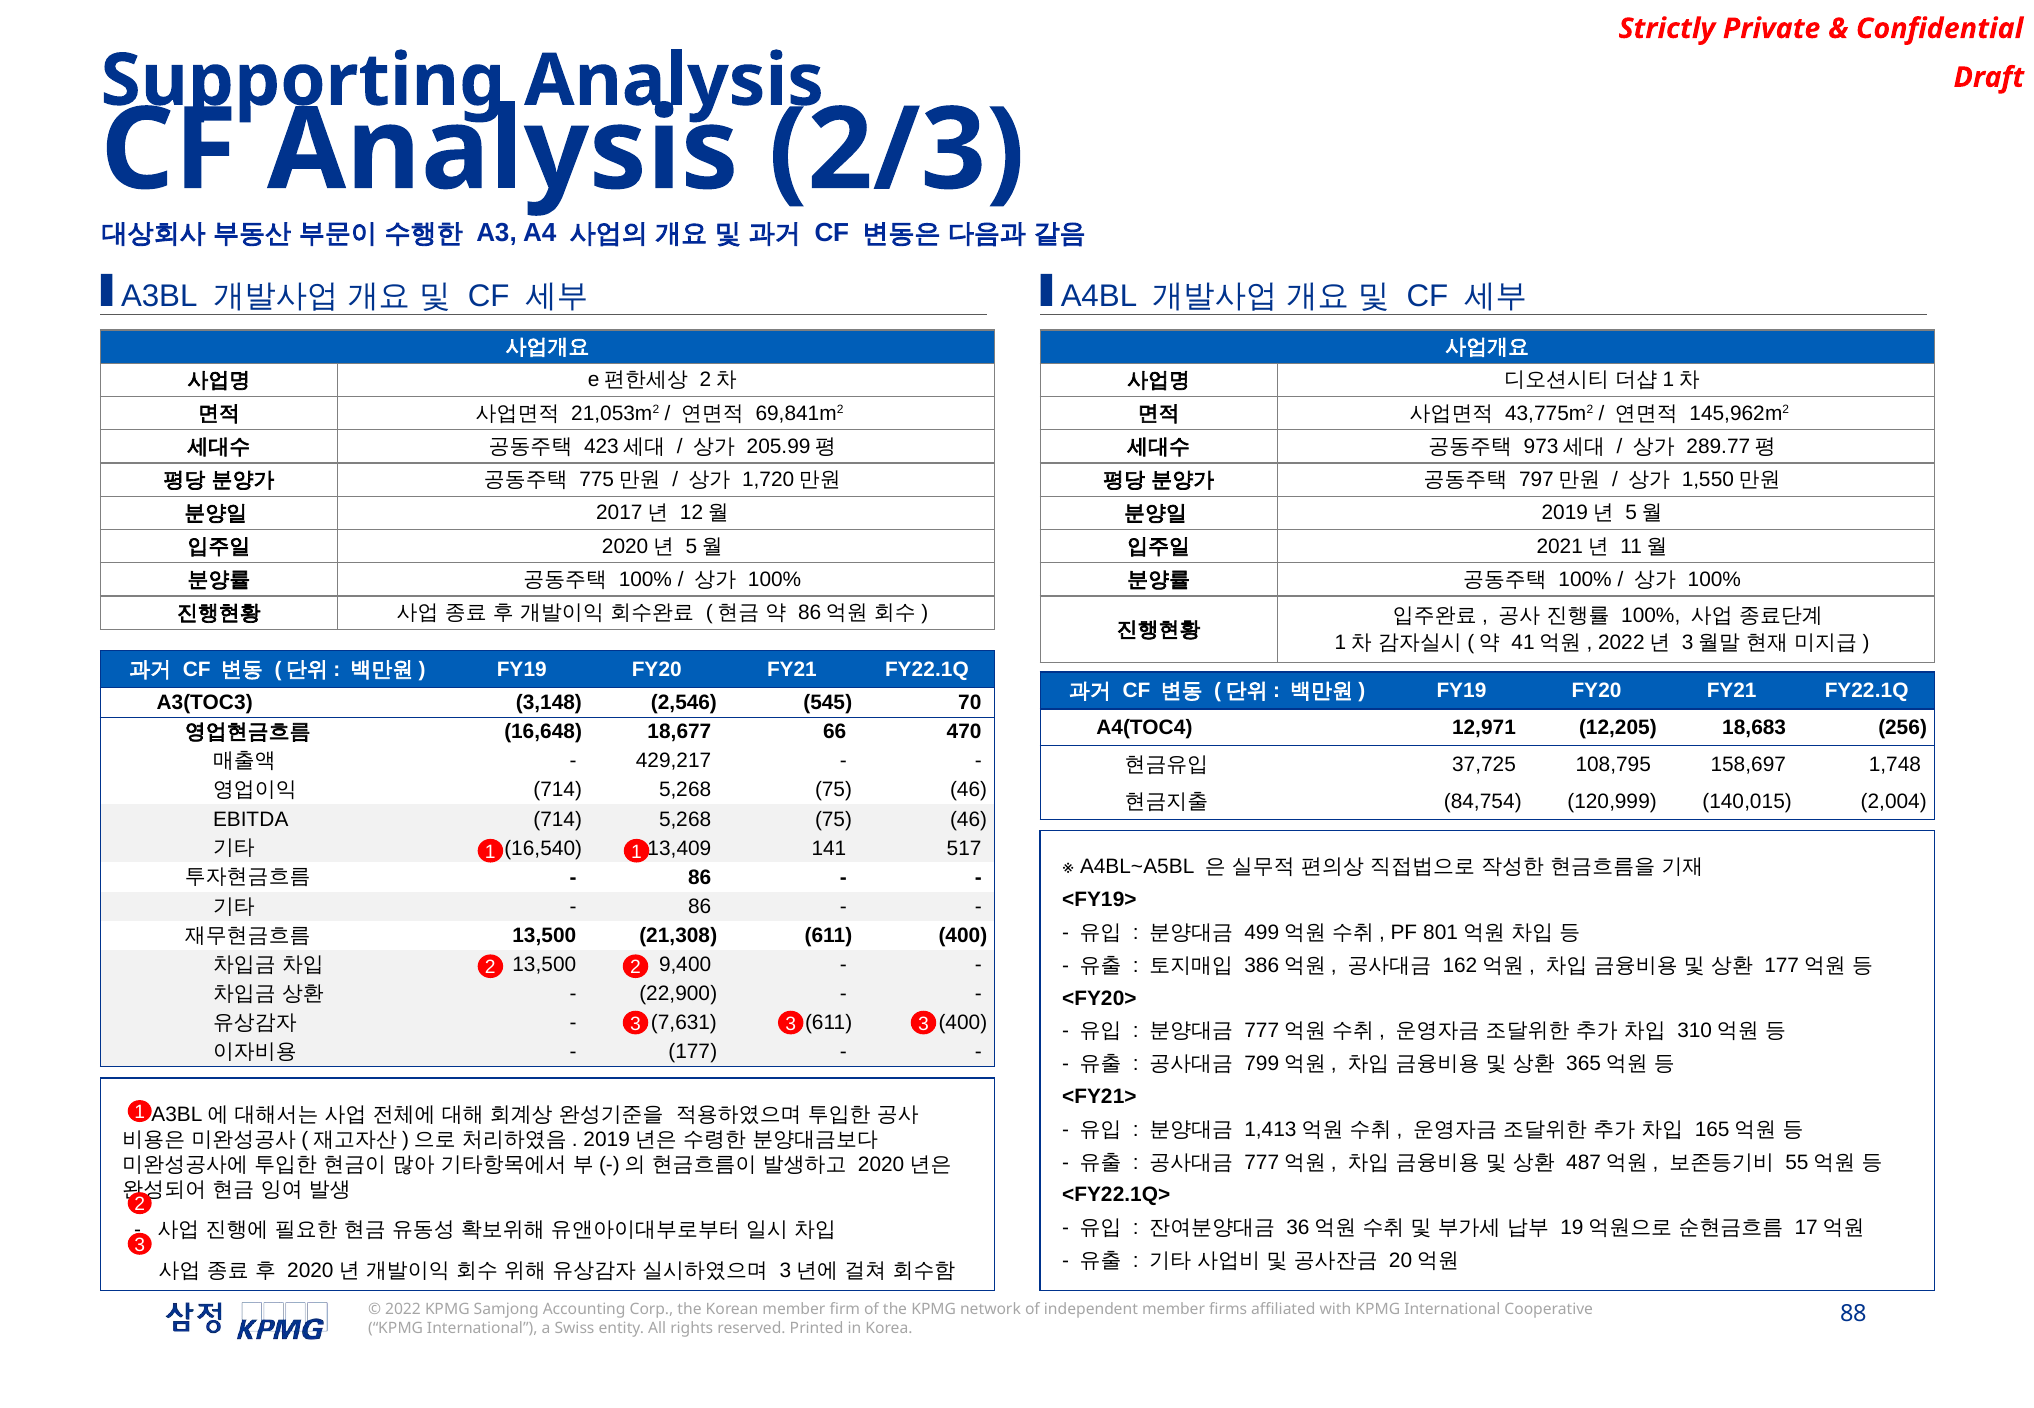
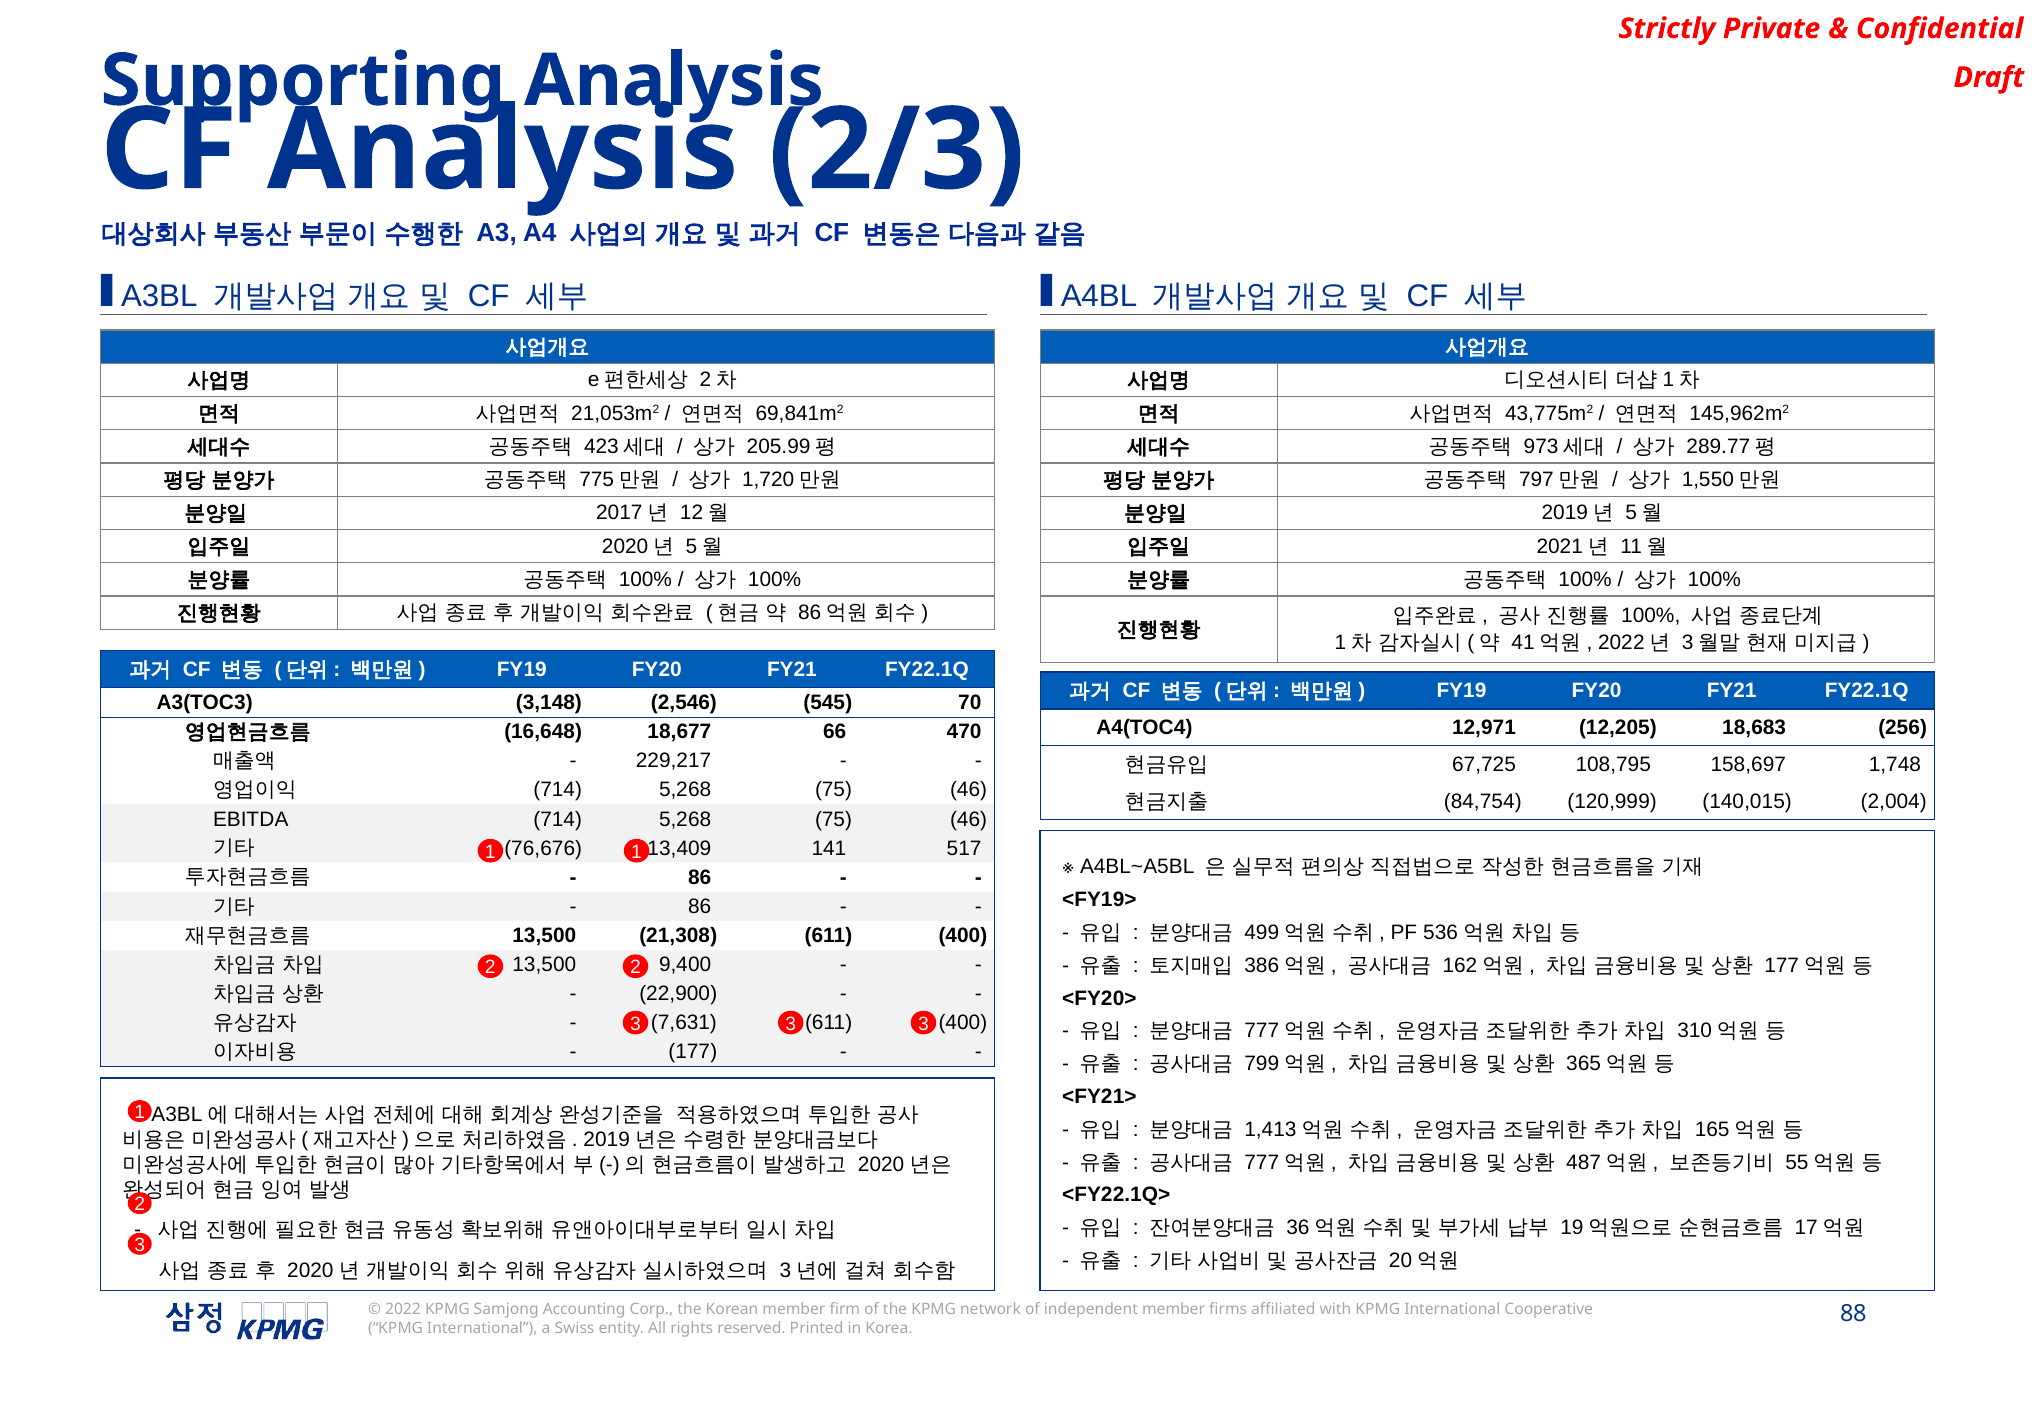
429,217: 429,217 -> 229,217
37,725: 37,725 -> 67,725
16,540: 16,540 -> 76,676
801: 801 -> 536
